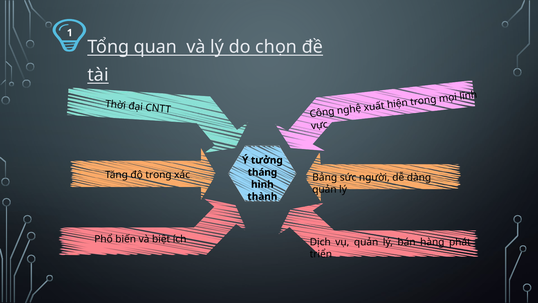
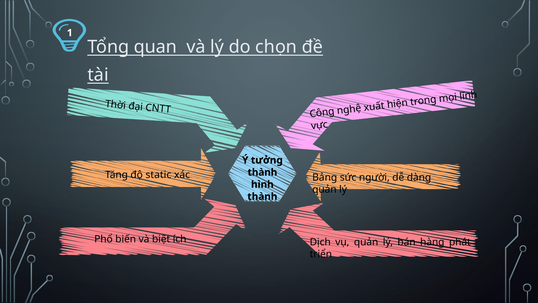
tháng at (262, 172): tháng -> thành
độ trong: trong -> static
